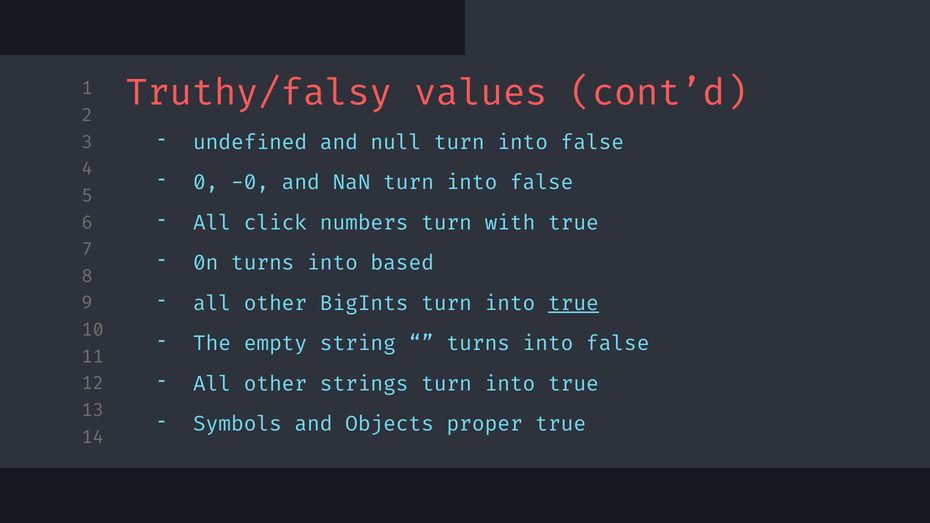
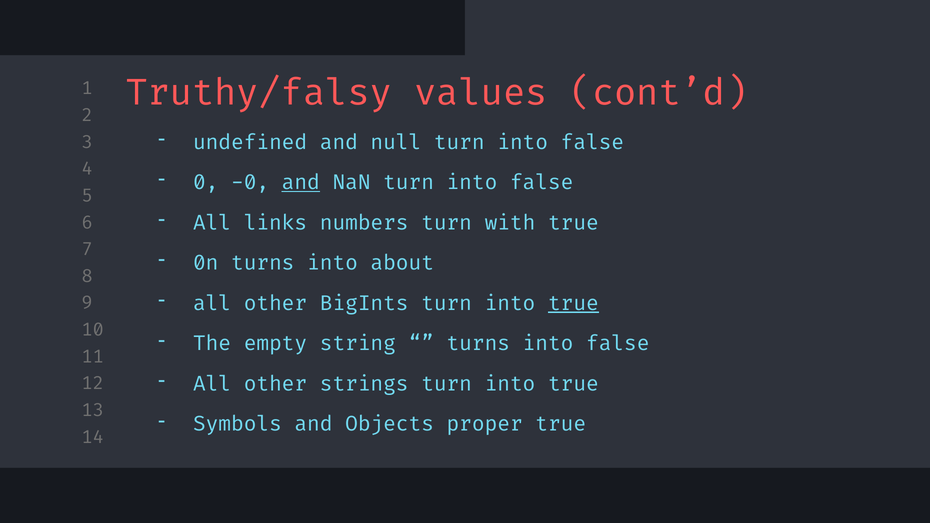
and at (301, 183) underline: none -> present
click: click -> links
based: based -> about
